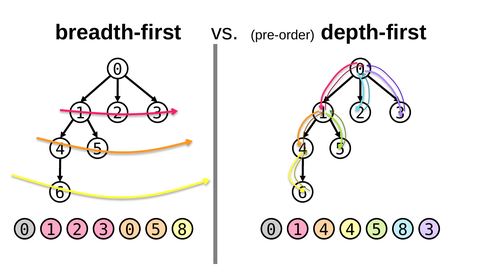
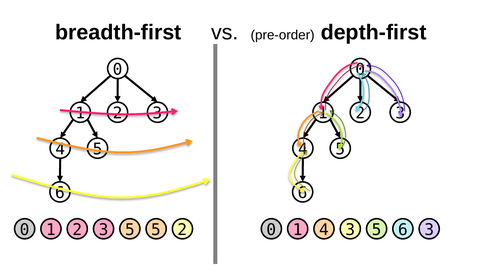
2 3 0: 0 -> 5
8 at (182, 230): 8 -> 2
4 4: 4 -> 3
8 at (403, 230): 8 -> 6
